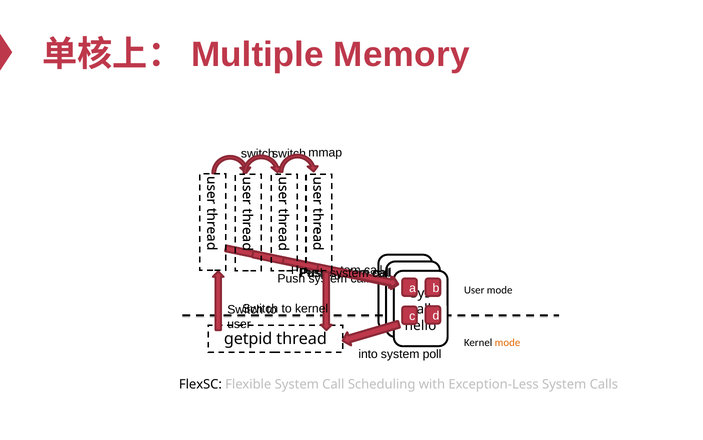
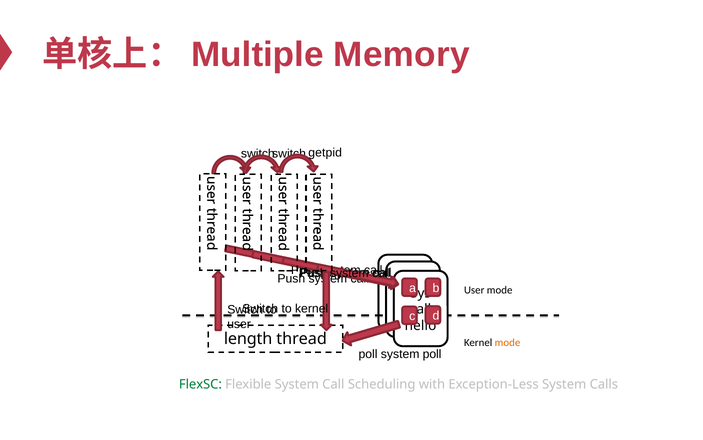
mmap: mmap -> getpid
getpid: getpid -> length
into at (368, 354): into -> poll
FlexSC colour: black -> green
